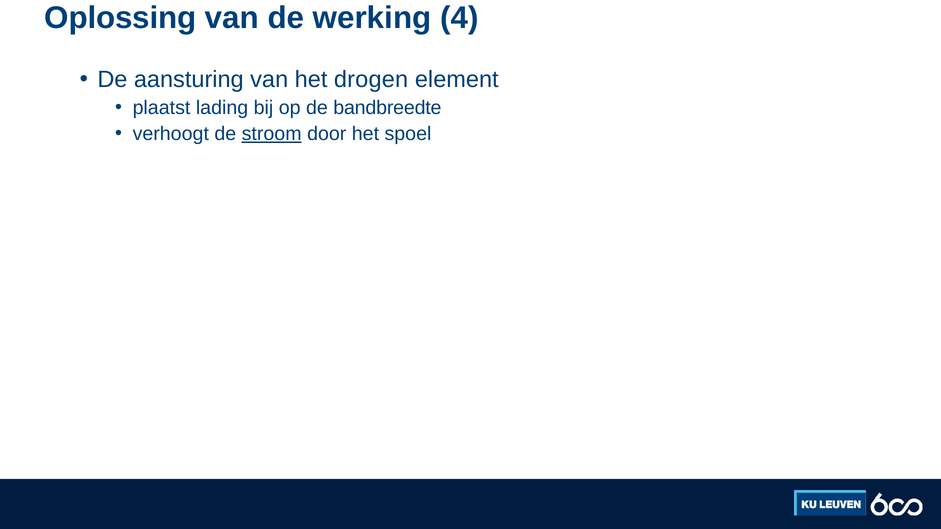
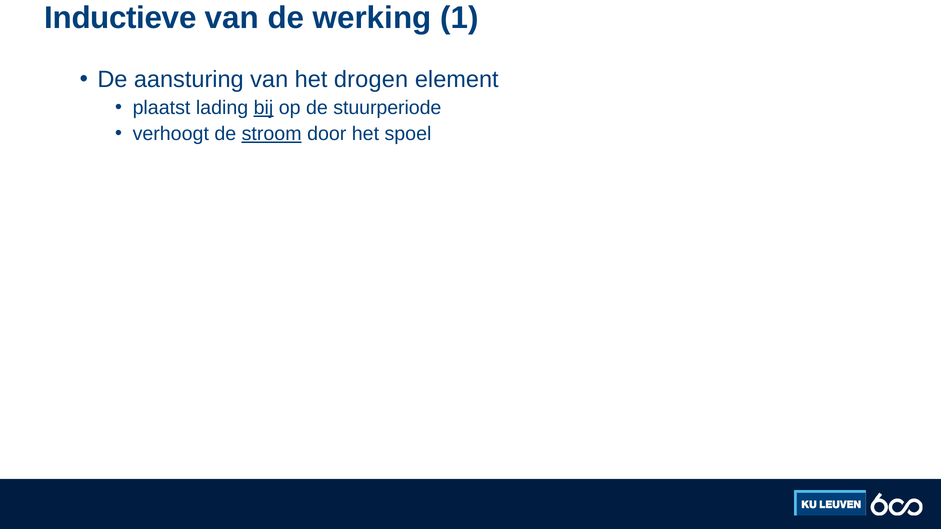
Oplossing: Oplossing -> Inductieve
4: 4 -> 1
bij underline: none -> present
bandbreedte: bandbreedte -> stuurperiode
